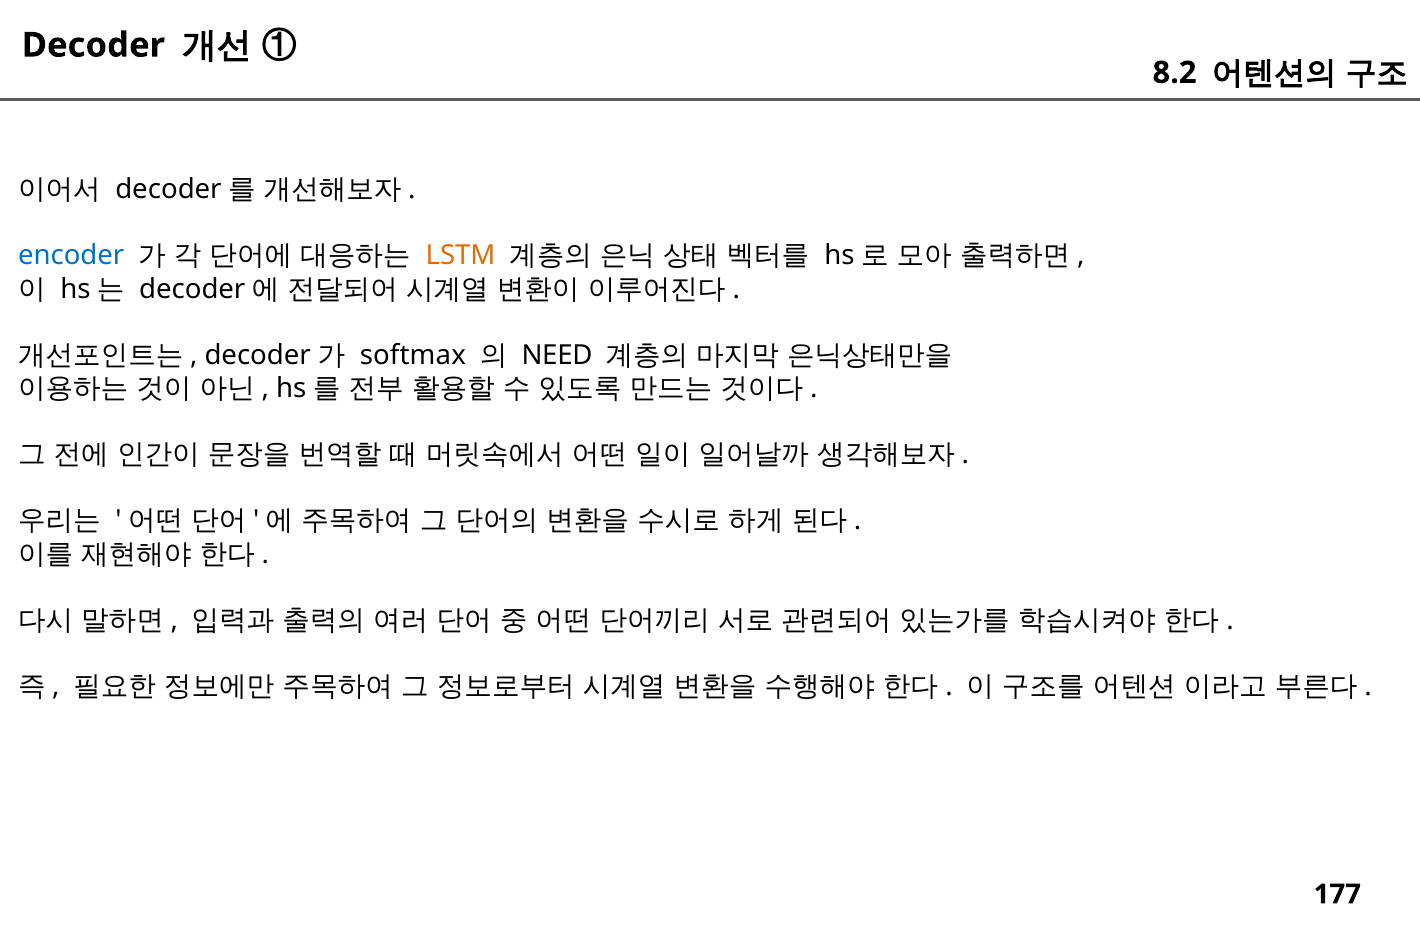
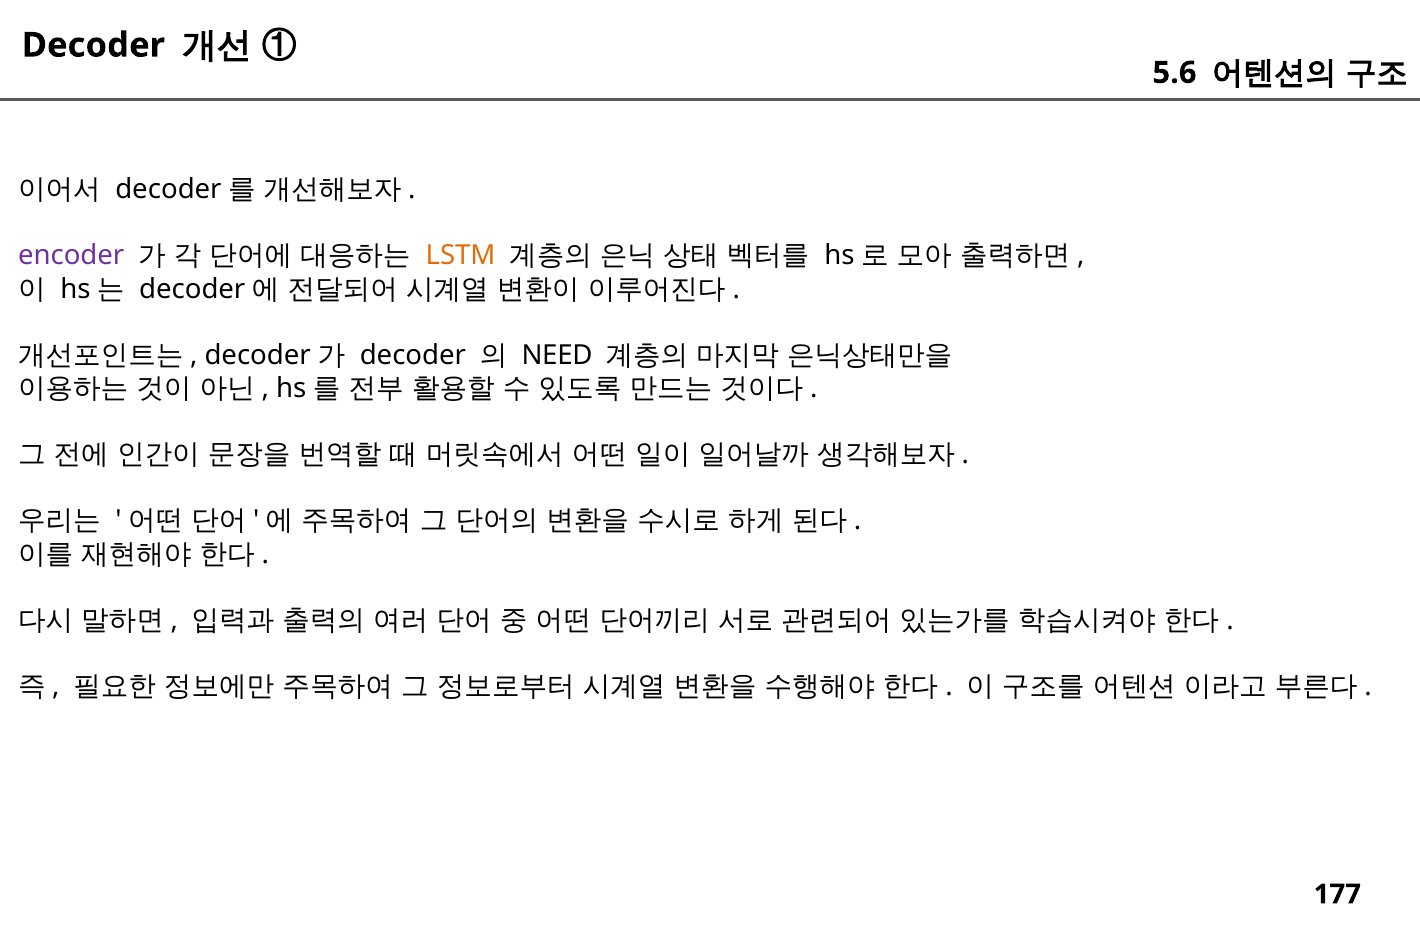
8.2: 8.2 -> 5.6
encoder colour: blue -> purple
softmax at (413, 355): softmax -> decoder
